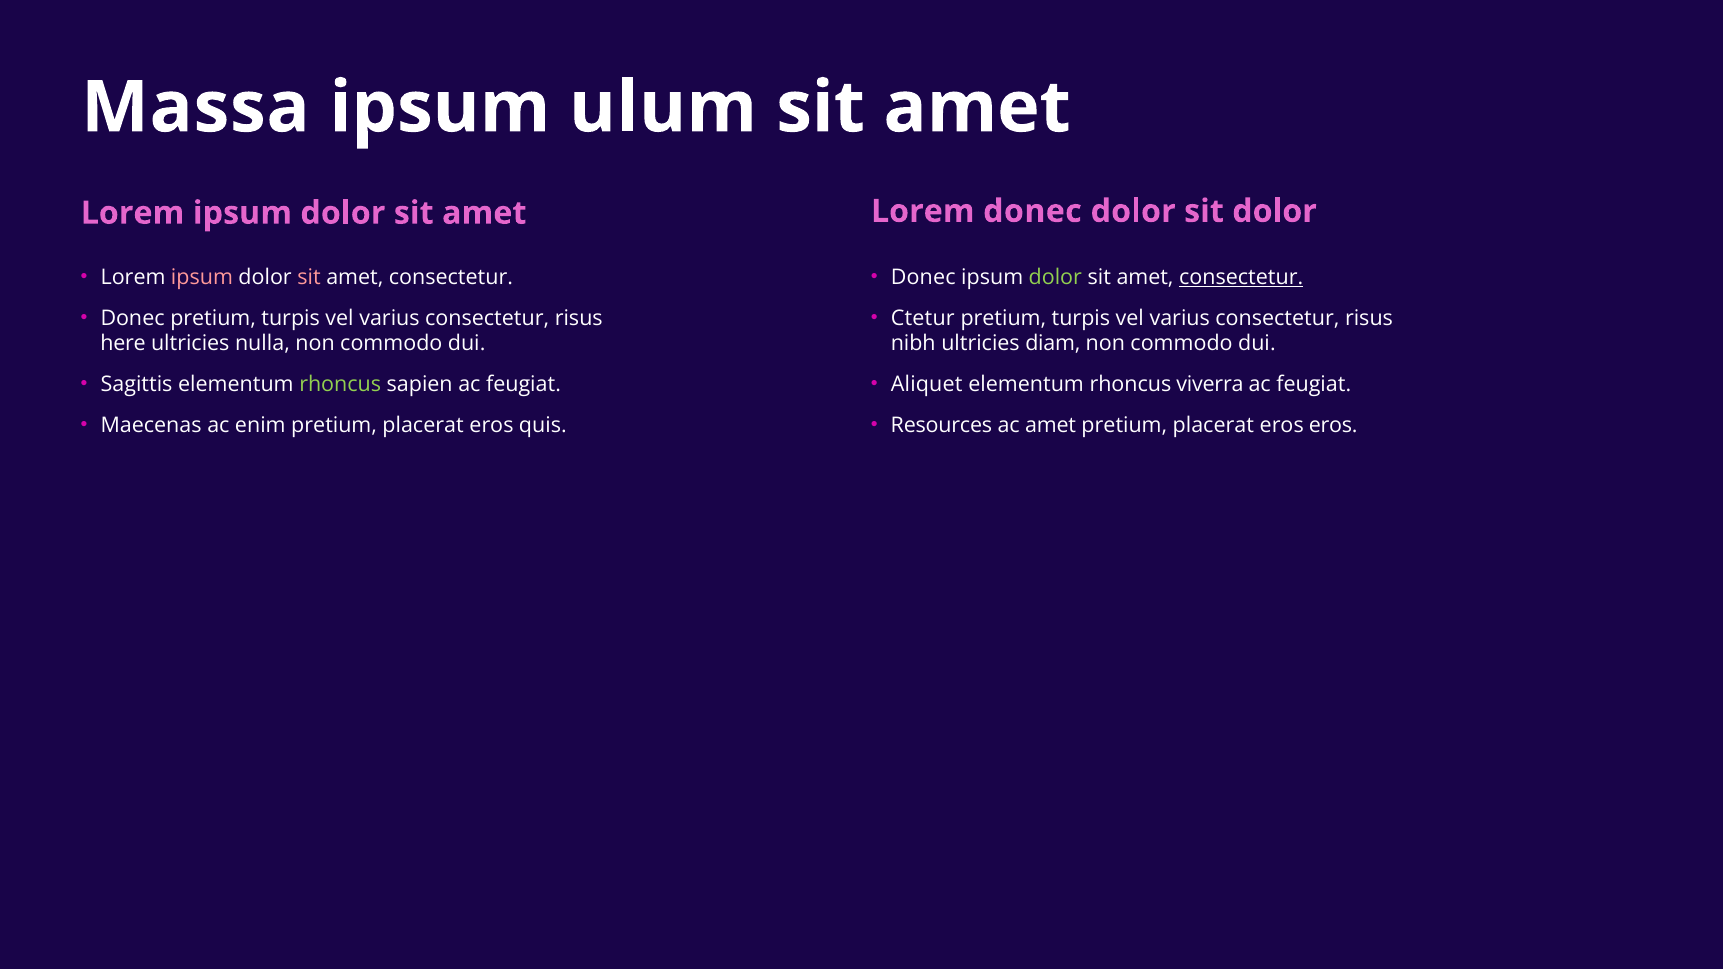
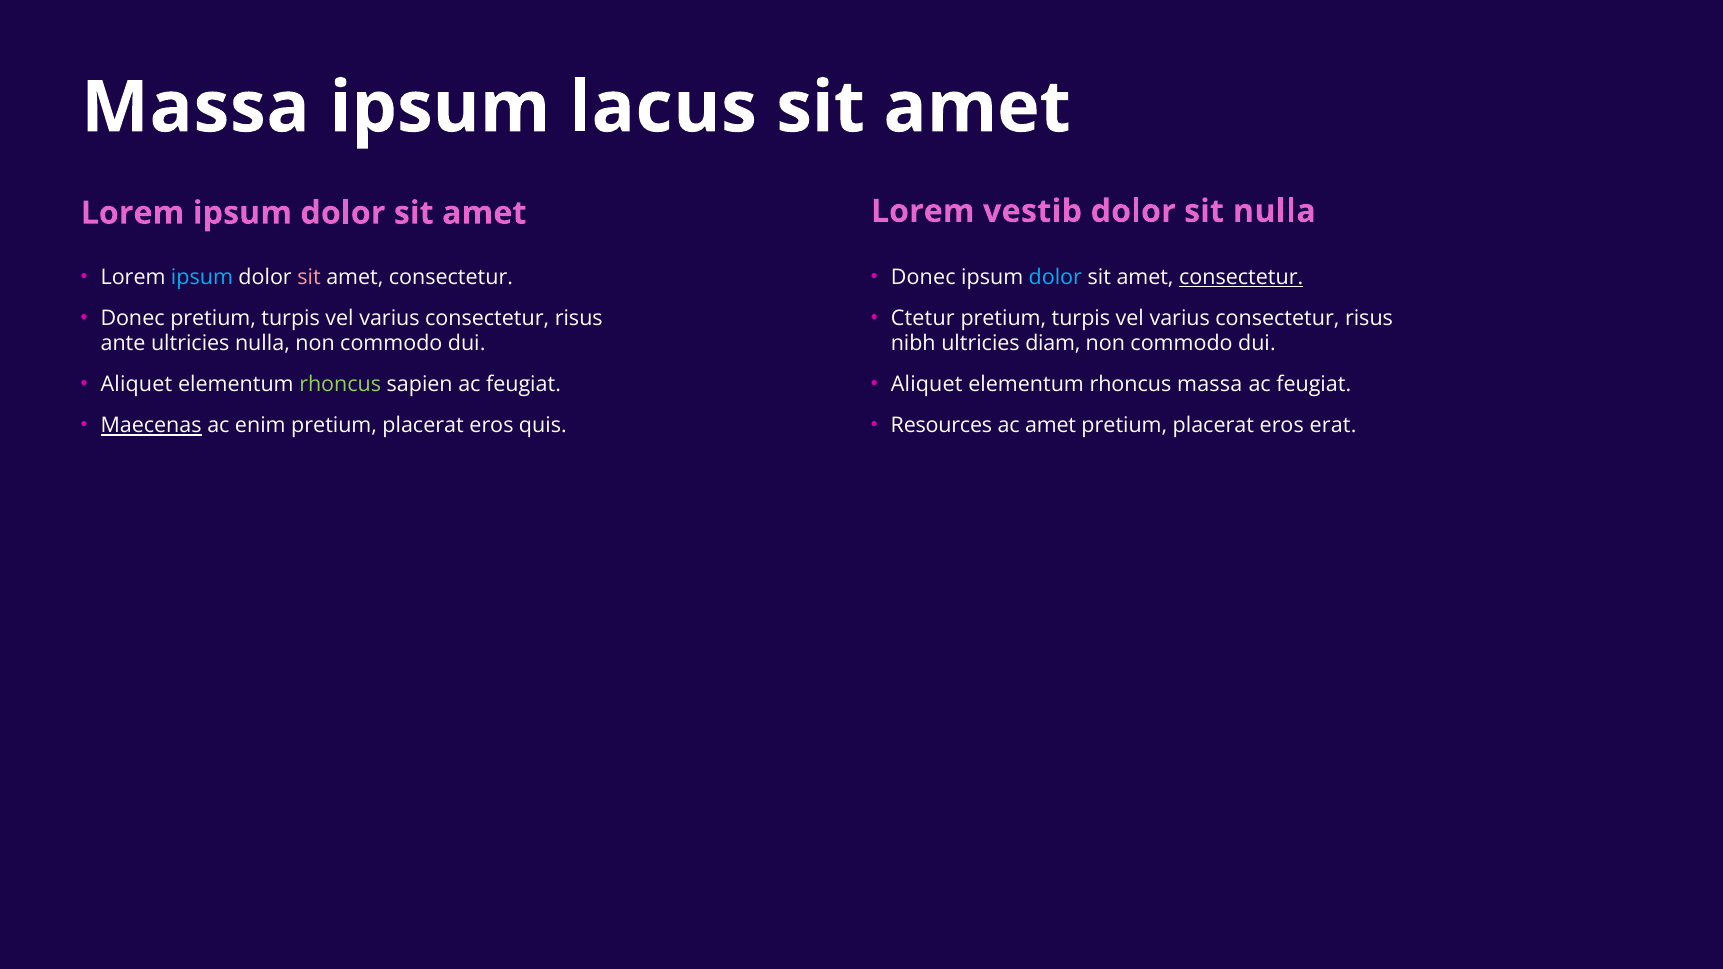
ulum: ulum -> lacus
Lorem donec: donec -> vestib
sit dolor: dolor -> nulla
ipsum at (202, 277) colour: pink -> light blue
dolor at (1055, 277) colour: light green -> light blue
here: here -> ante
Sagittis at (137, 385): Sagittis -> Aliquet
rhoncus viverra: viverra -> massa
Maecenas underline: none -> present
eros eros: eros -> erat
